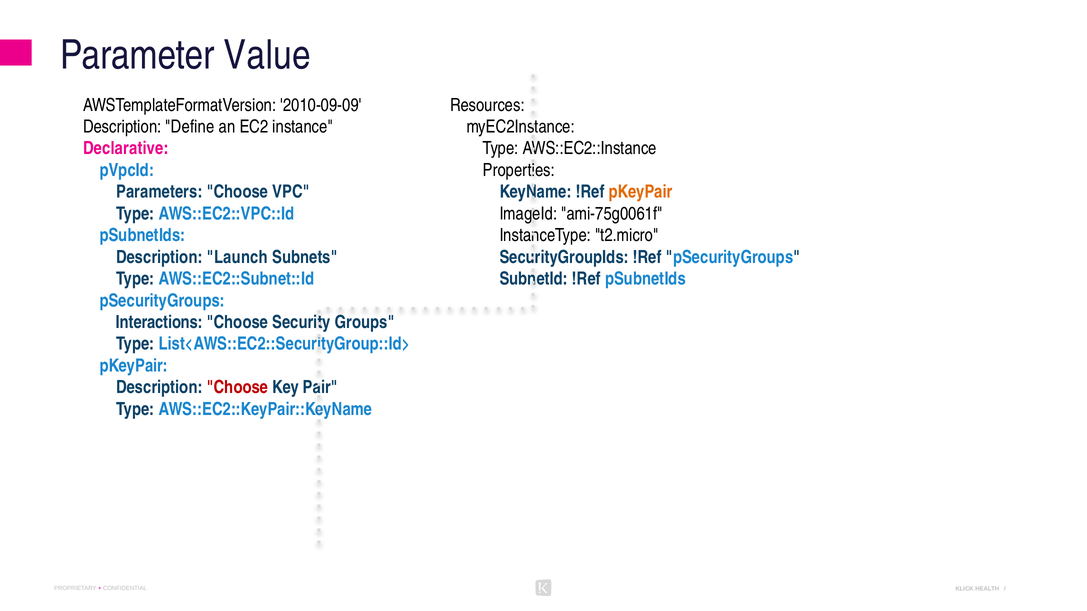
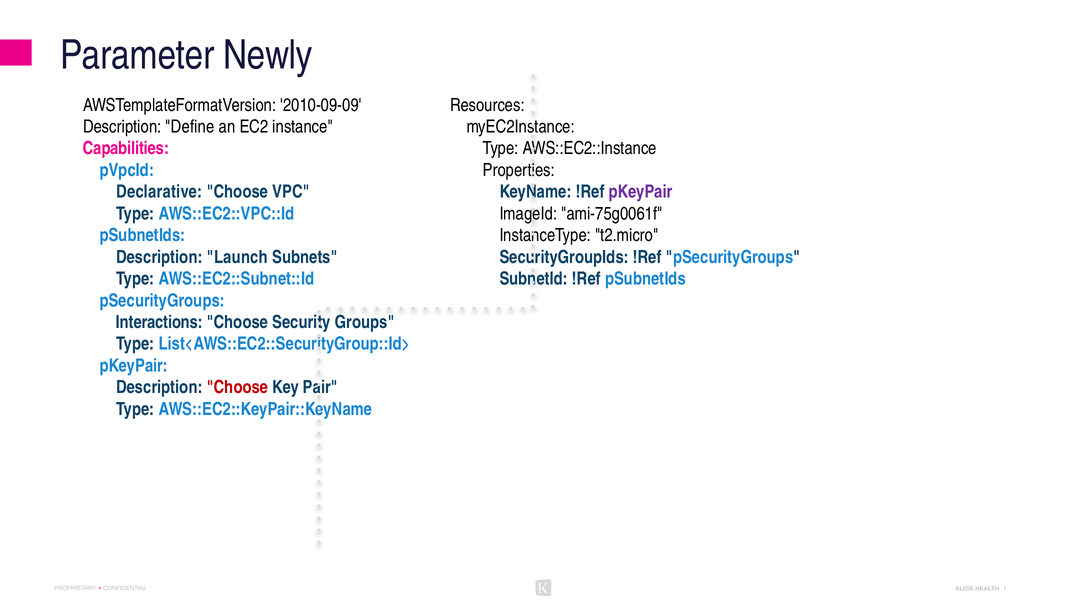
Value: Value -> Newly
Declarative: Declarative -> Capabilities
Parameters: Parameters -> Declarative
pKeyPair at (641, 192) colour: orange -> purple
